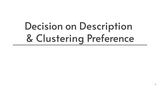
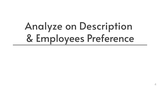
Decision: Decision -> Analyze
Clustering: Clustering -> Employees
